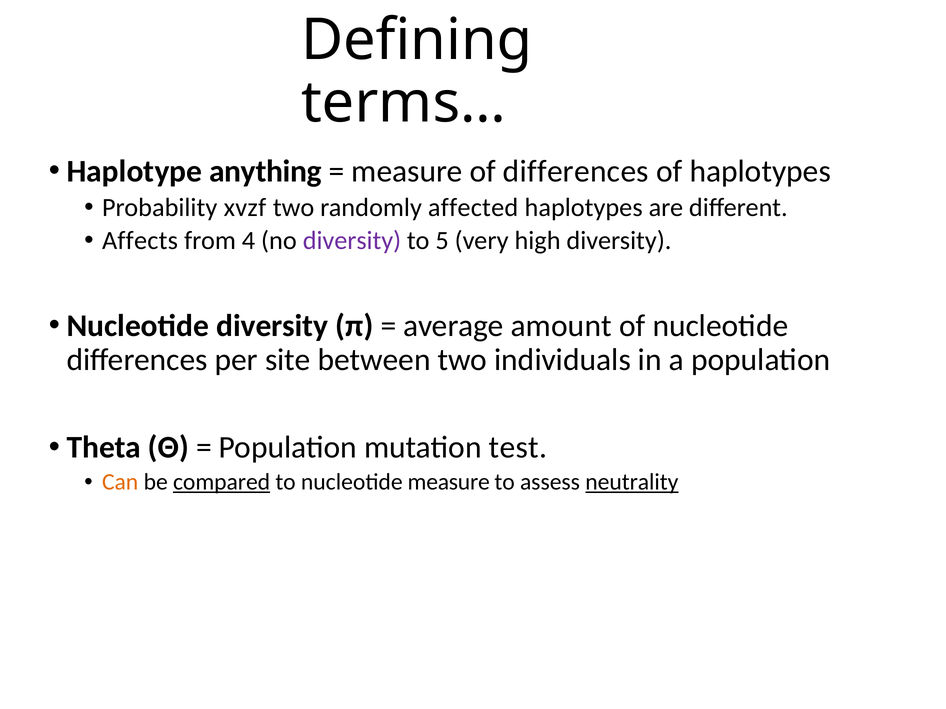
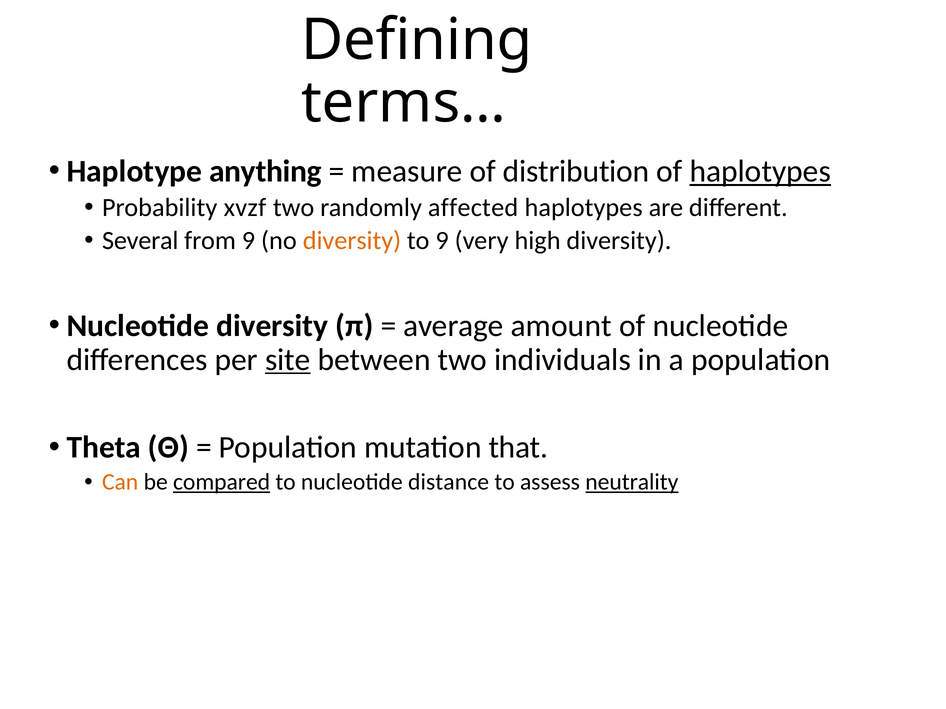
of differences: differences -> distribution
haplotypes at (760, 171) underline: none -> present
Affects: Affects -> Several
from 4: 4 -> 9
diversity at (352, 241) colour: purple -> orange
to 5: 5 -> 9
site underline: none -> present
test: test -> that
nucleotide measure: measure -> distance
